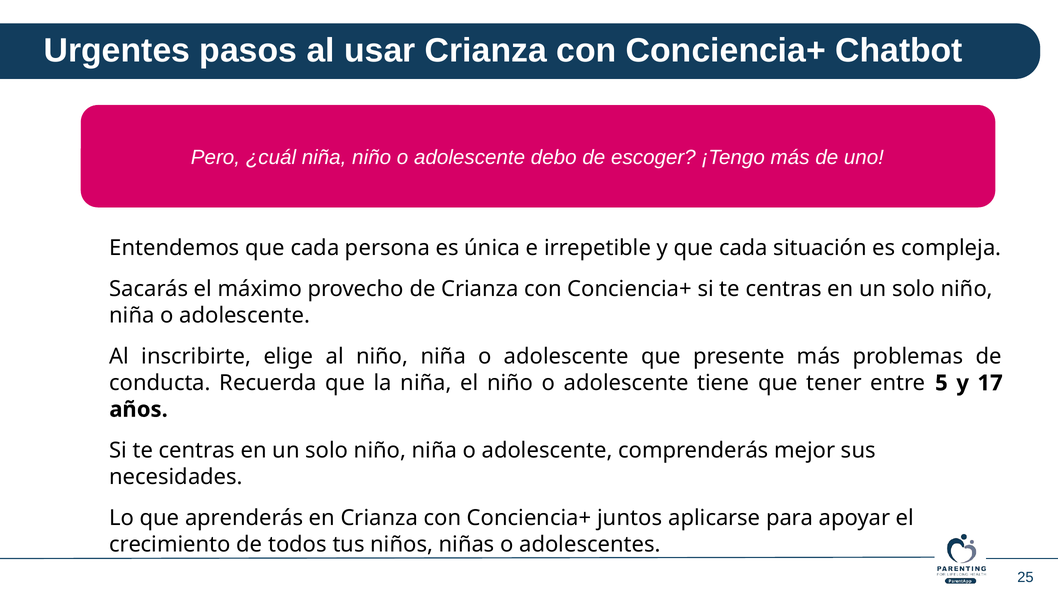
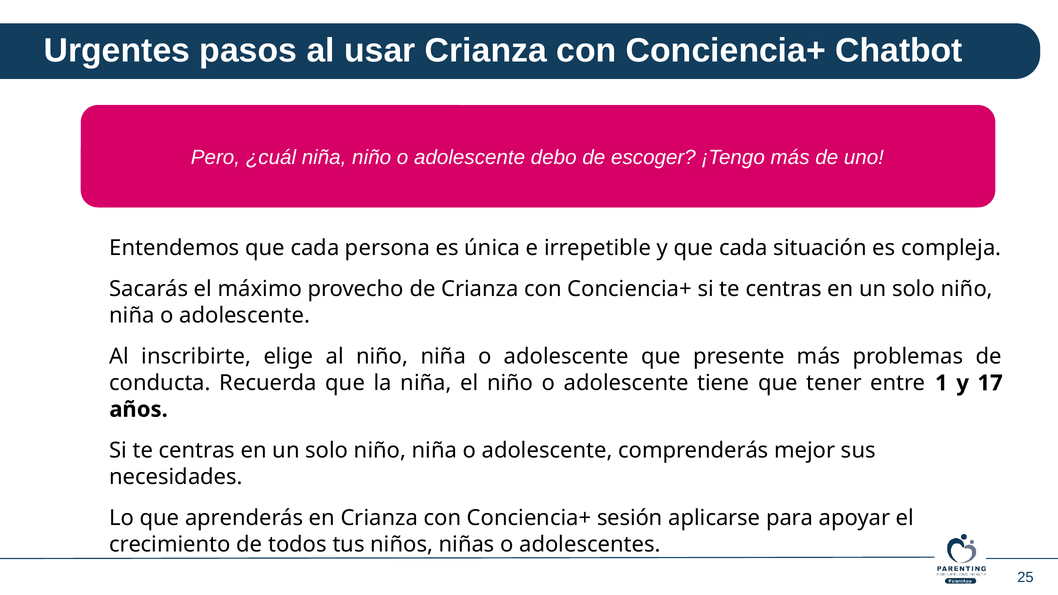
5: 5 -> 1
juntos: juntos -> sesión
